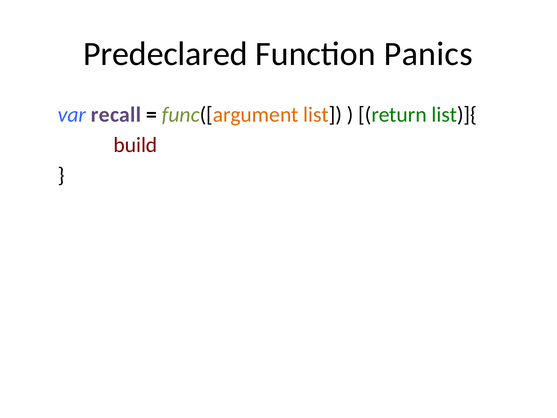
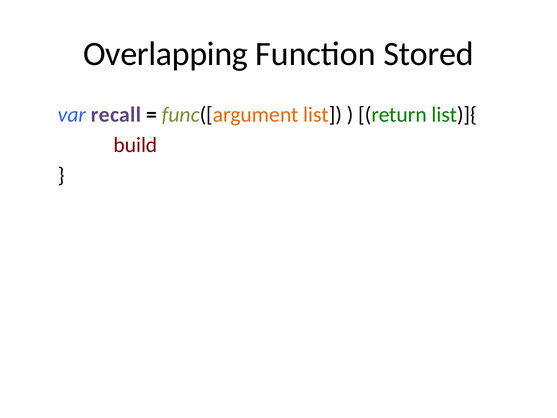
Predeclared: Predeclared -> Overlapping
Panics: Panics -> Stored
